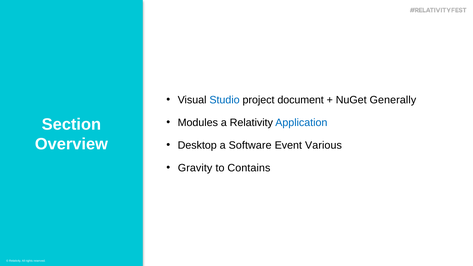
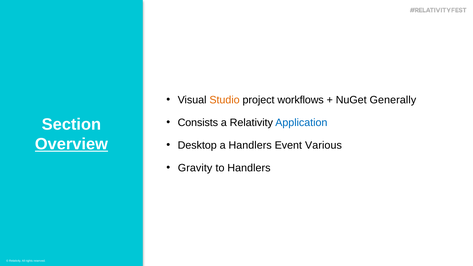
Studio colour: blue -> orange
document: document -> workflows
Modules: Modules -> Consists
Overview underline: none -> present
a Software: Software -> Handlers
to Contains: Contains -> Handlers
